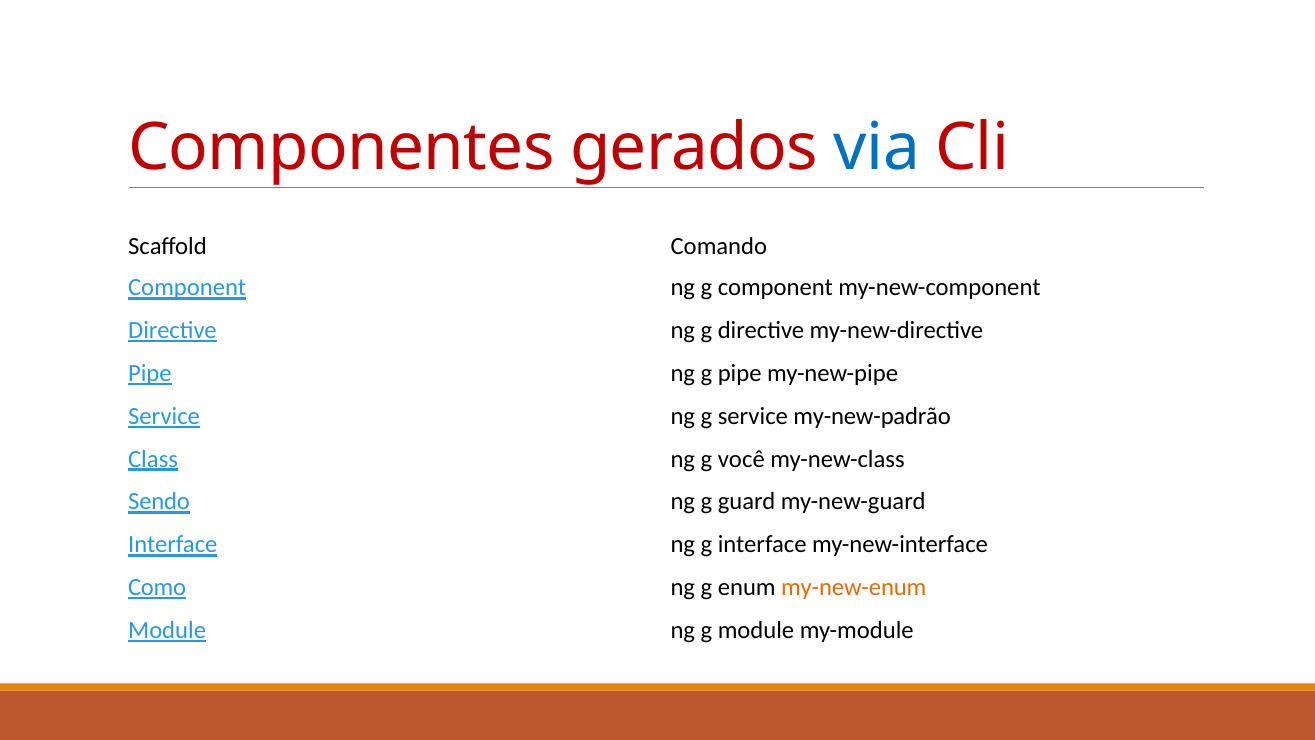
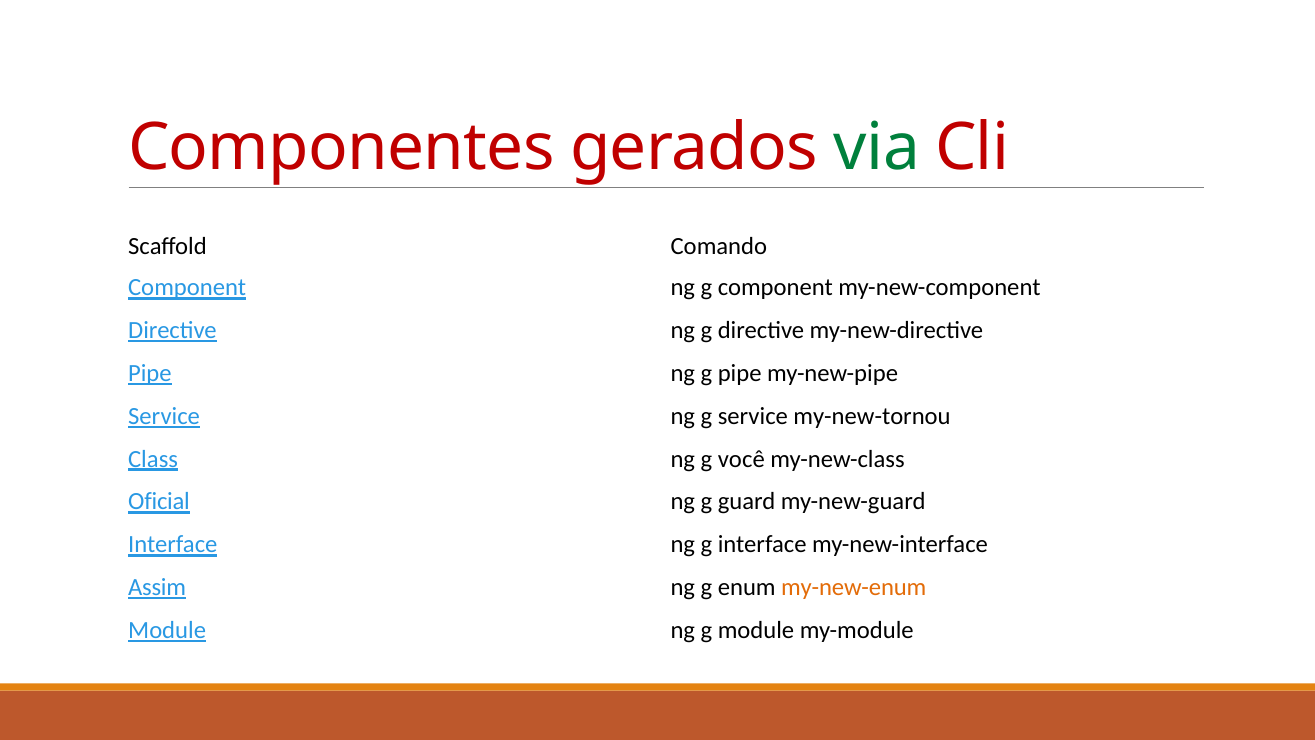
via colour: blue -> green
my-new-padrão: my-new-padrão -> my-new-tornou
Sendo: Sendo -> Oficial
Como: Como -> Assim
